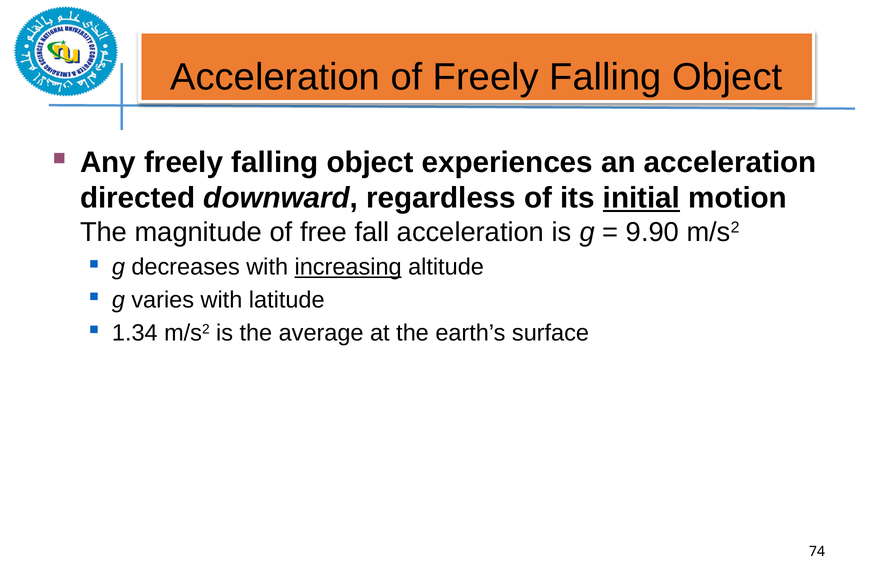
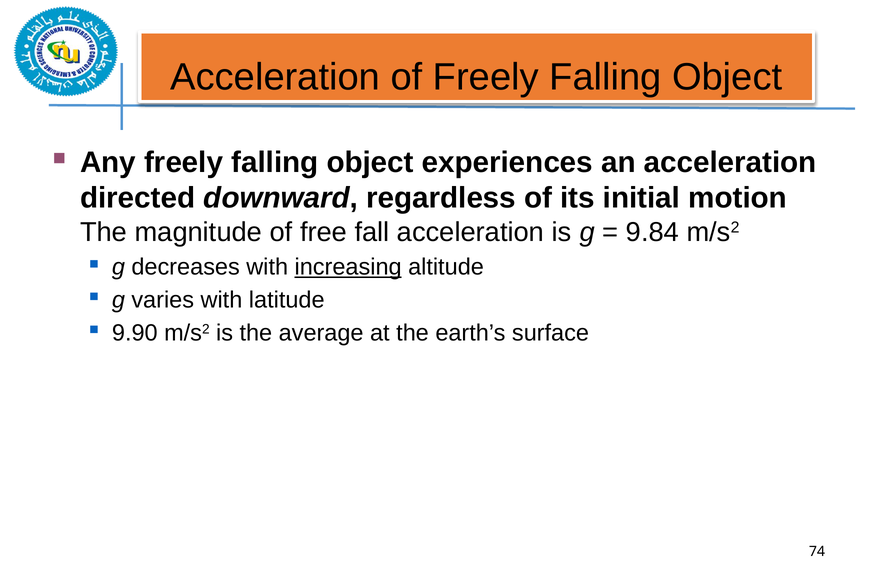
initial underline: present -> none
9.90: 9.90 -> 9.84
1.34: 1.34 -> 9.90
